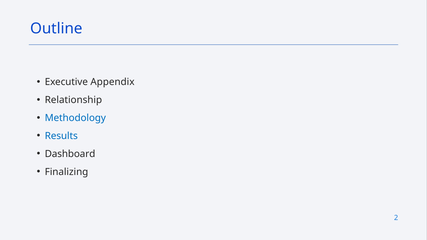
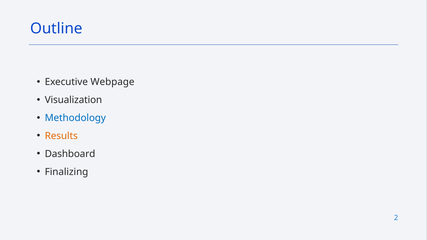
Appendix: Appendix -> Webpage
Relationship: Relationship -> Visualization
Results colour: blue -> orange
